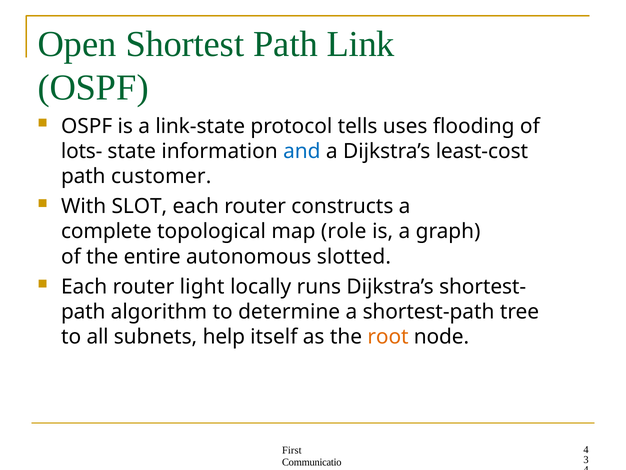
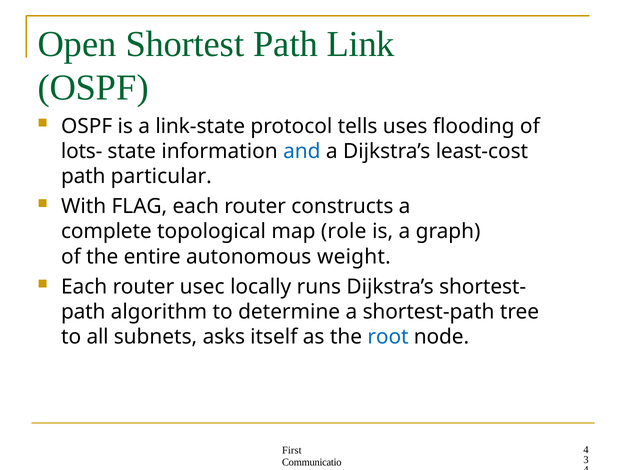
customer: customer -> particular
SLOT: SLOT -> FLAG
slotted: slotted -> weight
light: light -> usec
help: help -> asks
root colour: orange -> blue
